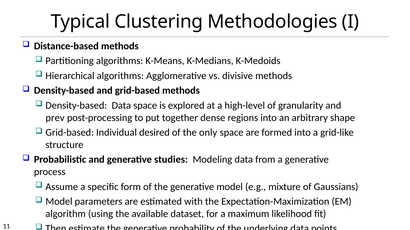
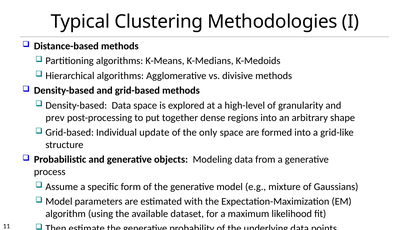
desired: desired -> update
studies: studies -> objects
